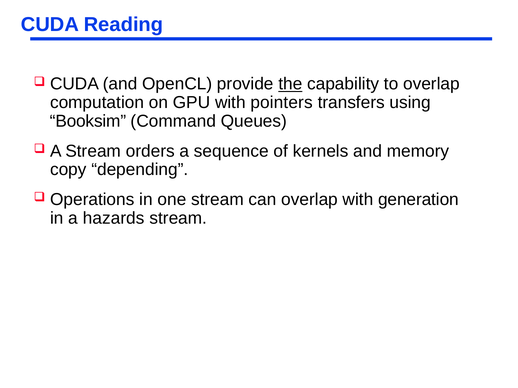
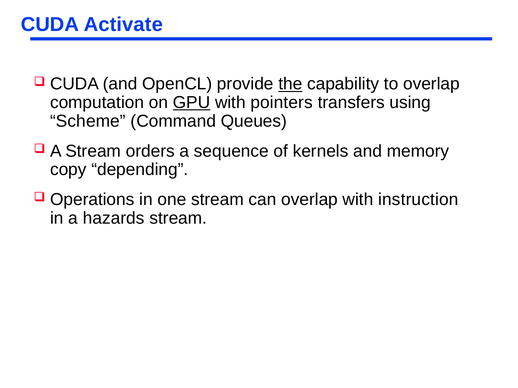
Reading: Reading -> Activate
GPU underline: none -> present
Booksim: Booksim -> Scheme
generation: generation -> instruction
